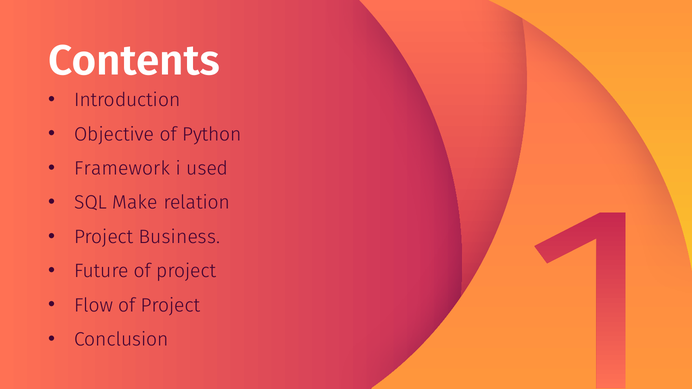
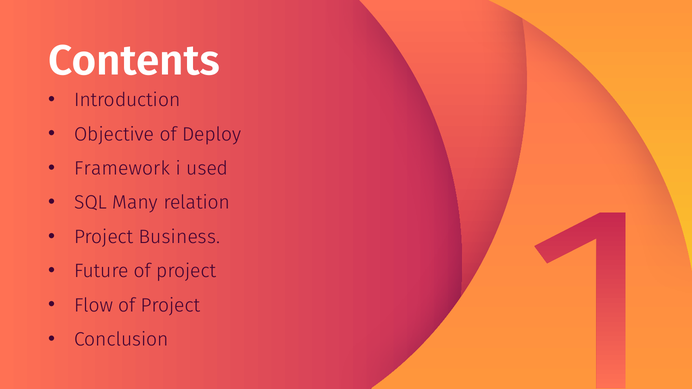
Python: Python -> Deploy
Make: Make -> Many
